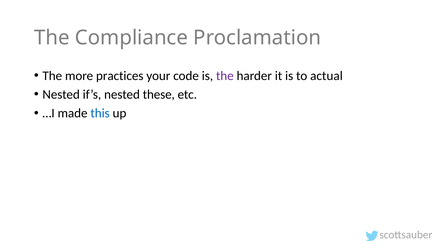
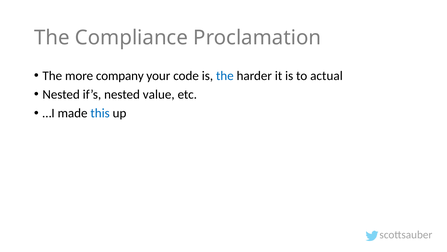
practices: practices -> company
the at (225, 76) colour: purple -> blue
these: these -> value
